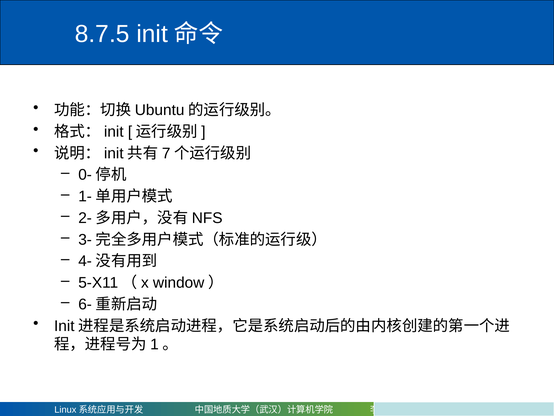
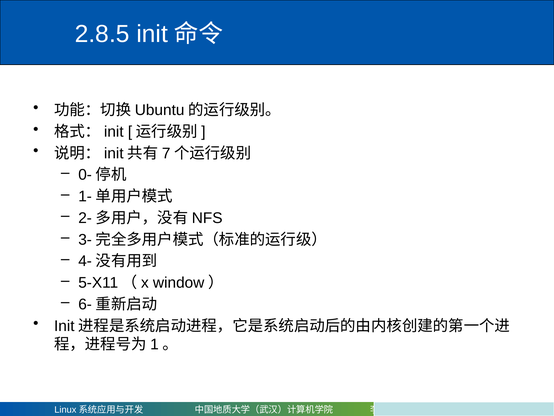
8.7.5: 8.7.5 -> 2.8.5
